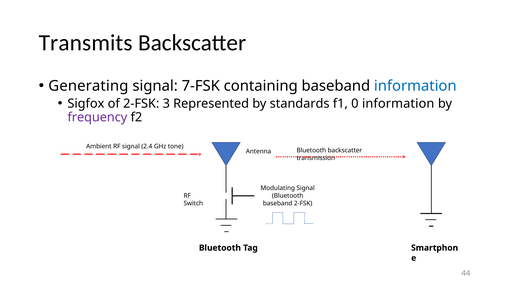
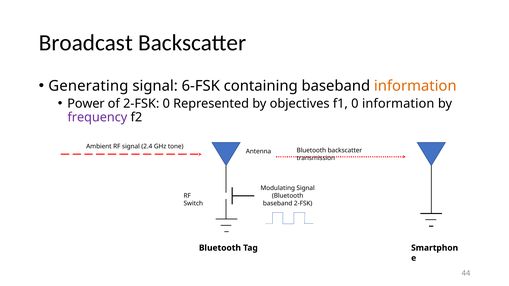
Transmits: Transmits -> Broadcast
7-FSK: 7-FSK -> 6-FSK
information at (415, 86) colour: blue -> orange
Sigfox: Sigfox -> Power
2-FSK 3: 3 -> 0
standards: standards -> objectives
